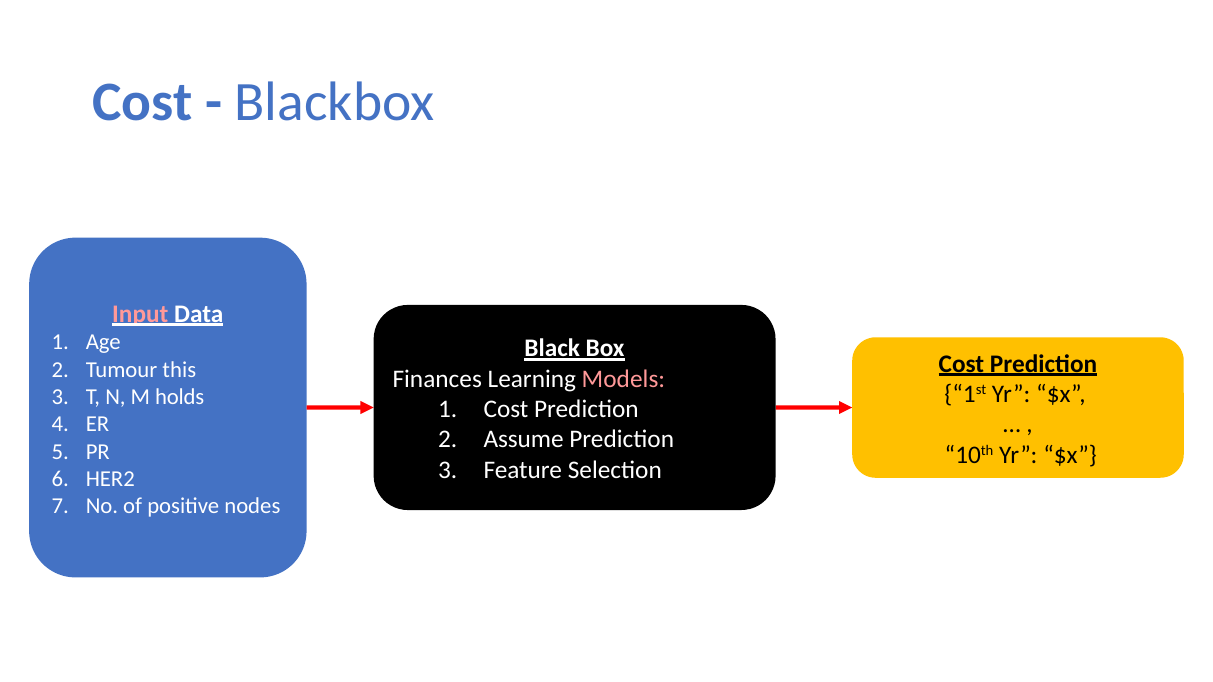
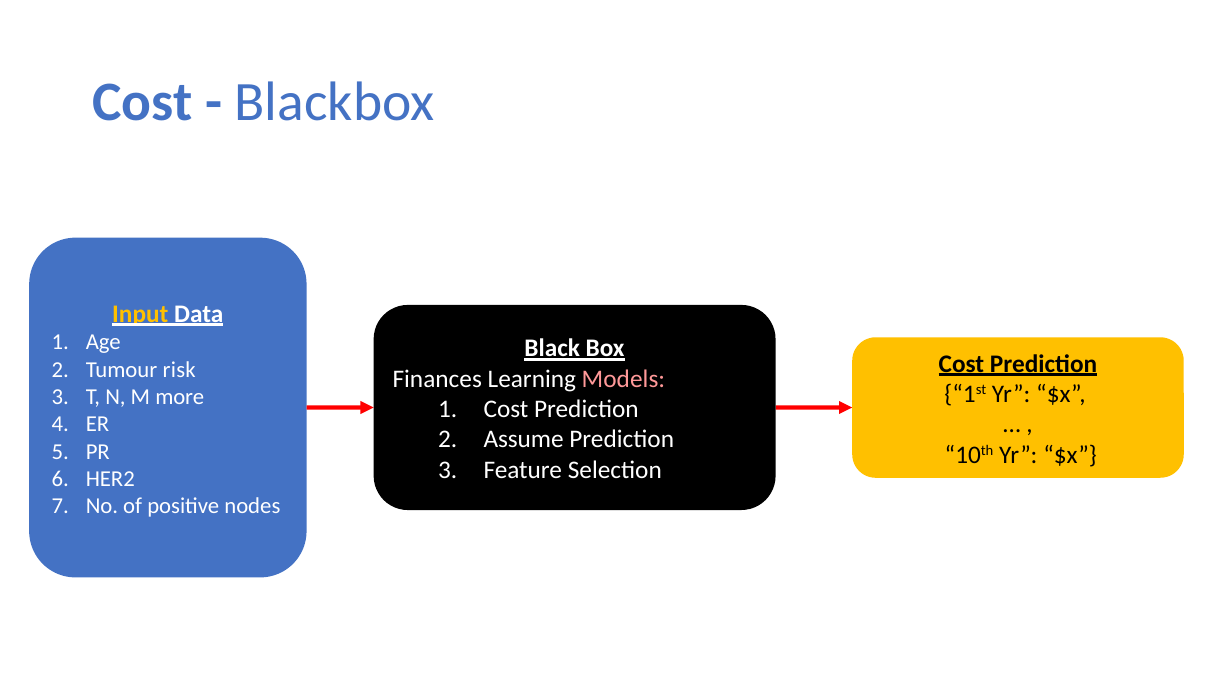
Input colour: pink -> yellow
this: this -> risk
holds: holds -> more
